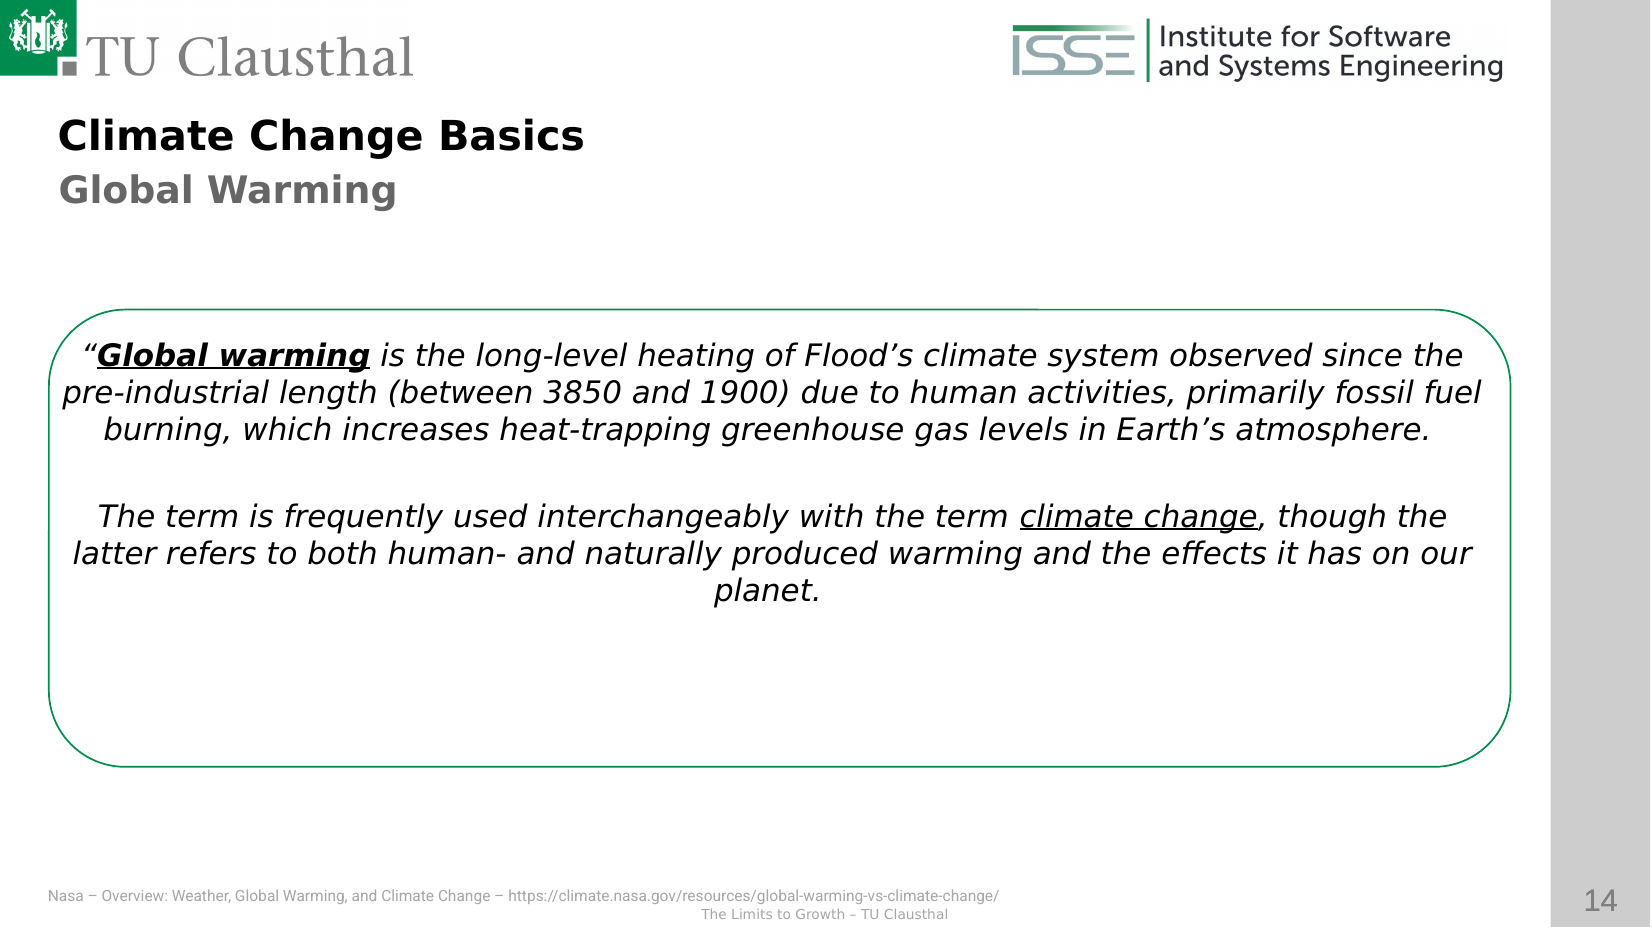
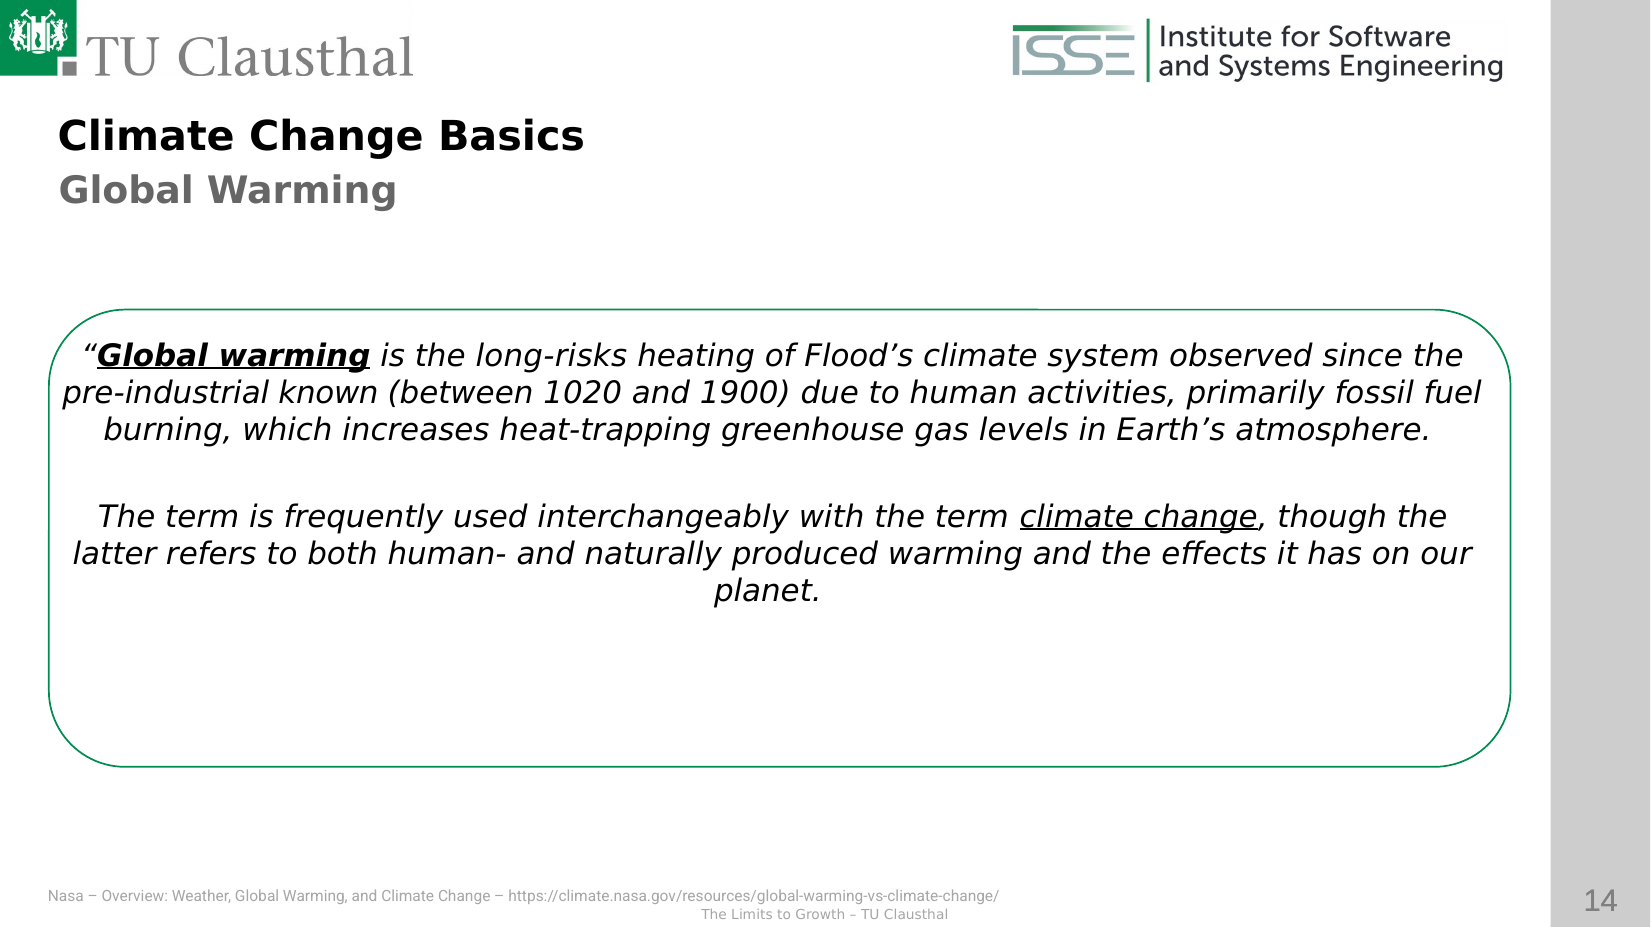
long-level: long-level -> long-risks
length: length -> known
3850: 3850 -> 1020
